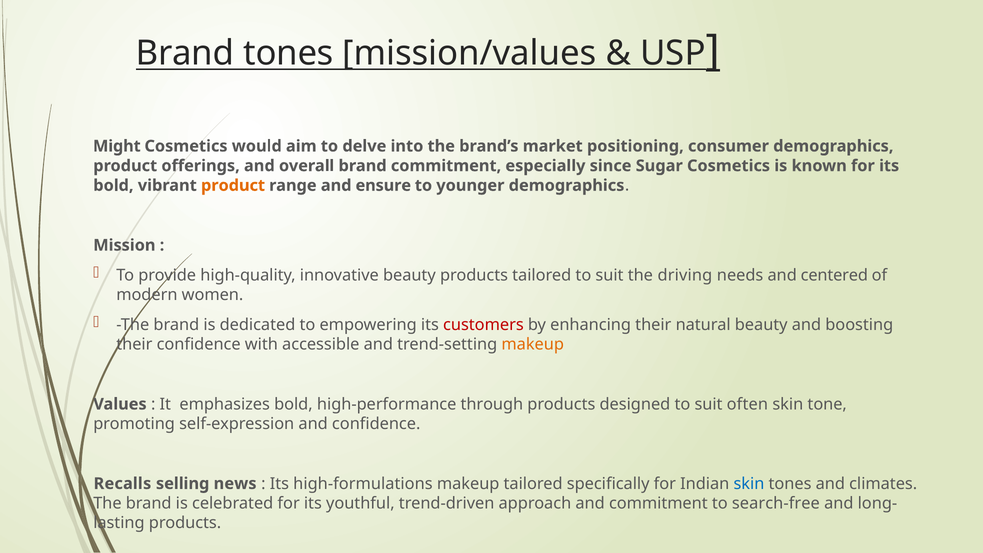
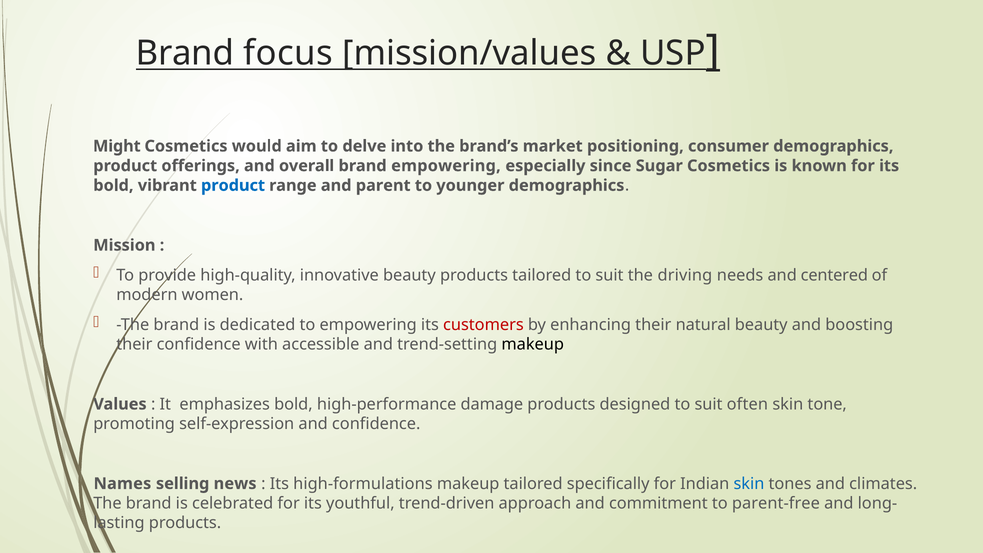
Brand tones: tones -> focus
brand commitment: commitment -> empowering
product at (233, 185) colour: orange -> blue
ensure: ensure -> parent
makeup at (533, 344) colour: orange -> black
through: through -> damage
Recalls: Recalls -> Names
search-free: search-free -> parent-free
